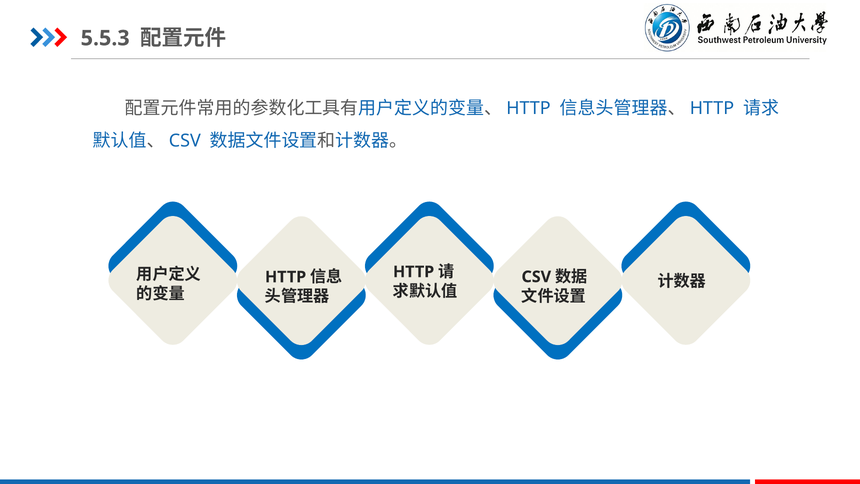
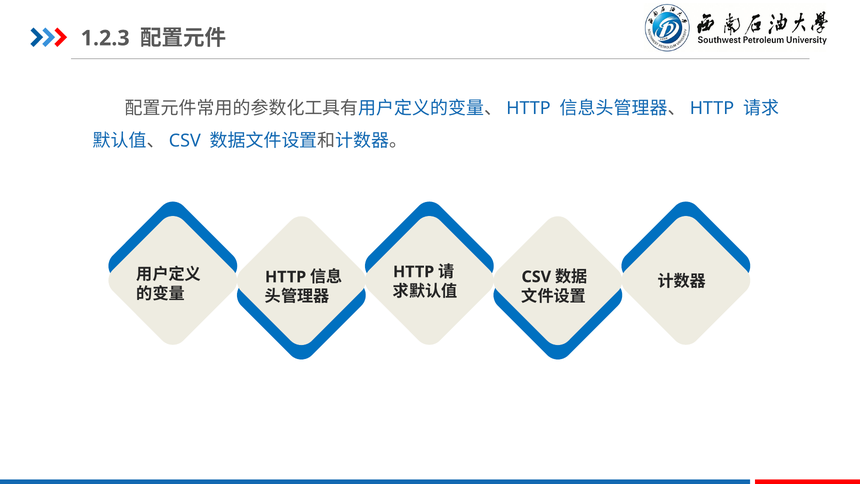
5.5.3: 5.5.3 -> 1.2.3
